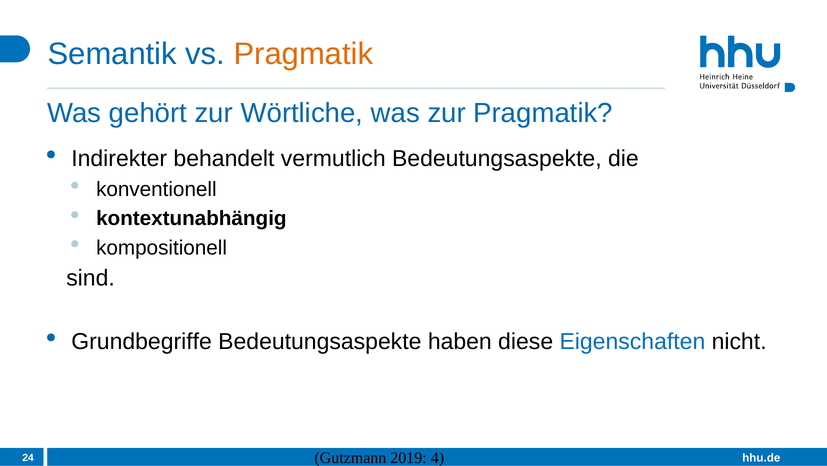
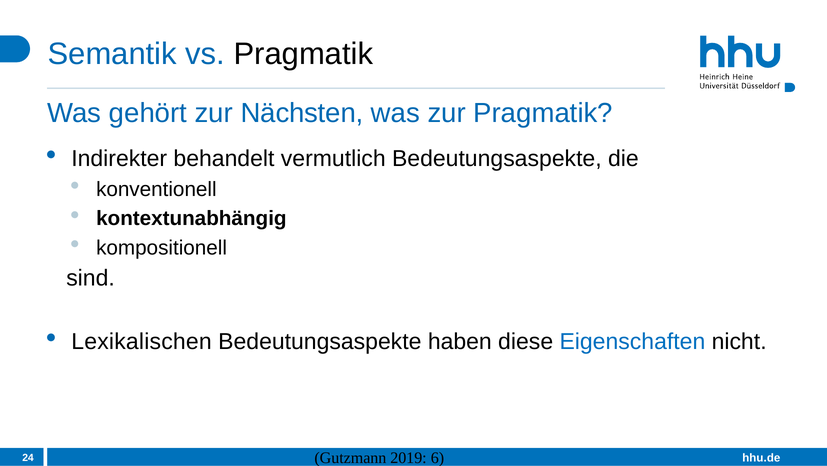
Pragmatik at (303, 54) colour: orange -> black
Wörtliche: Wörtliche -> Nächsten
Grundbegriffe: Grundbegriffe -> Lexikalischen
4: 4 -> 6
